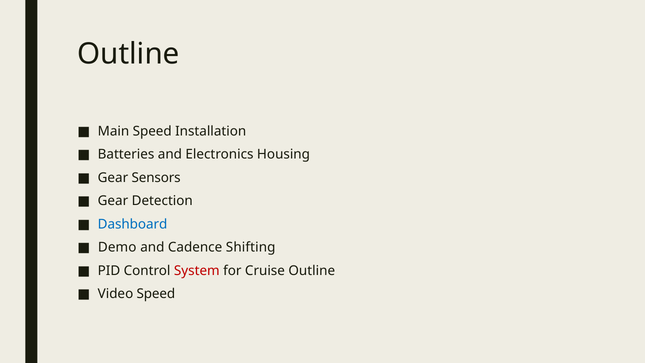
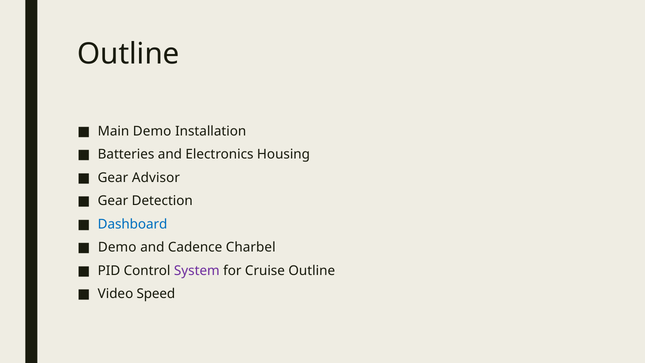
Main Speed: Speed -> Demo
Sensors: Sensors -> Advisor
Shifting: Shifting -> Charbel
System colour: red -> purple
